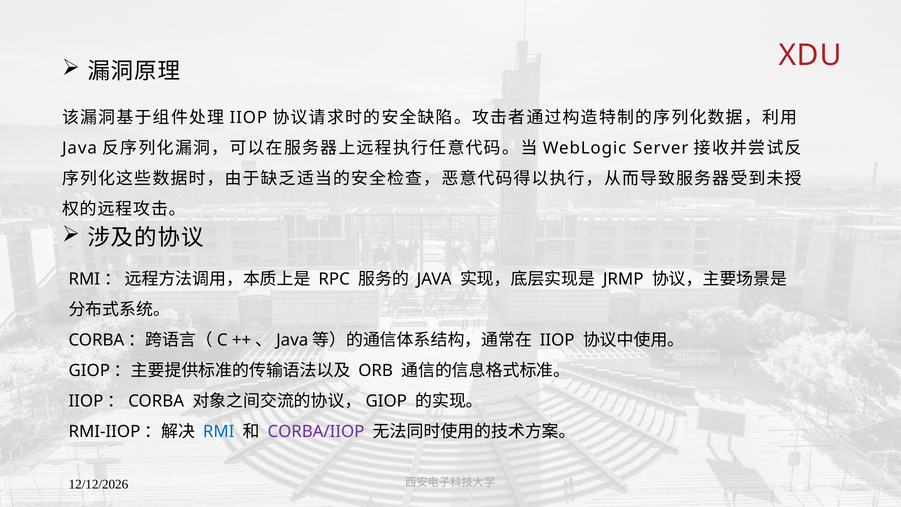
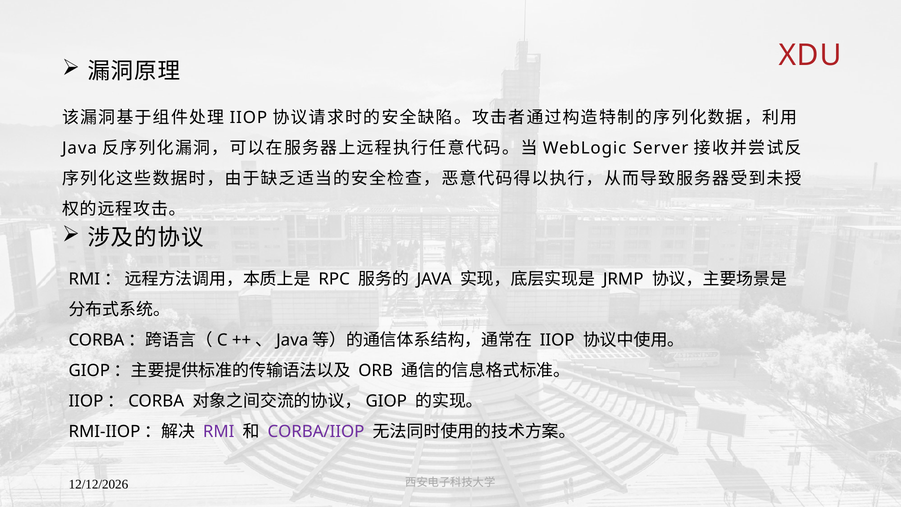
RMI colour: blue -> purple
